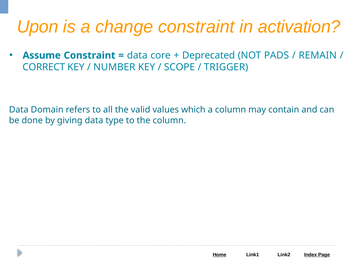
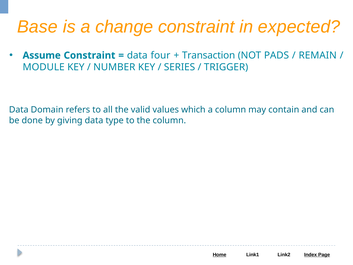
Upon: Upon -> Base
activation: activation -> expected
core: core -> four
Deprecated: Deprecated -> Transaction
CORRECT: CORRECT -> MODULE
SCOPE: SCOPE -> SERIES
